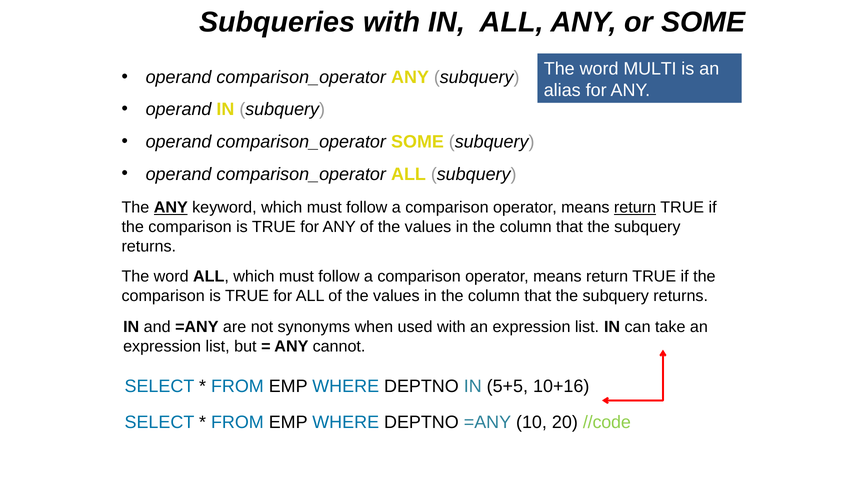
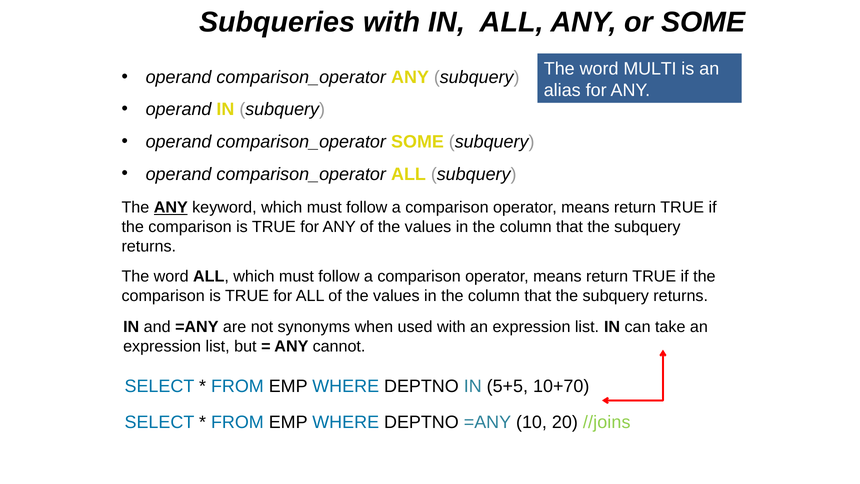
return at (635, 207) underline: present -> none
10+16: 10+16 -> 10+70
//code: //code -> //joins
